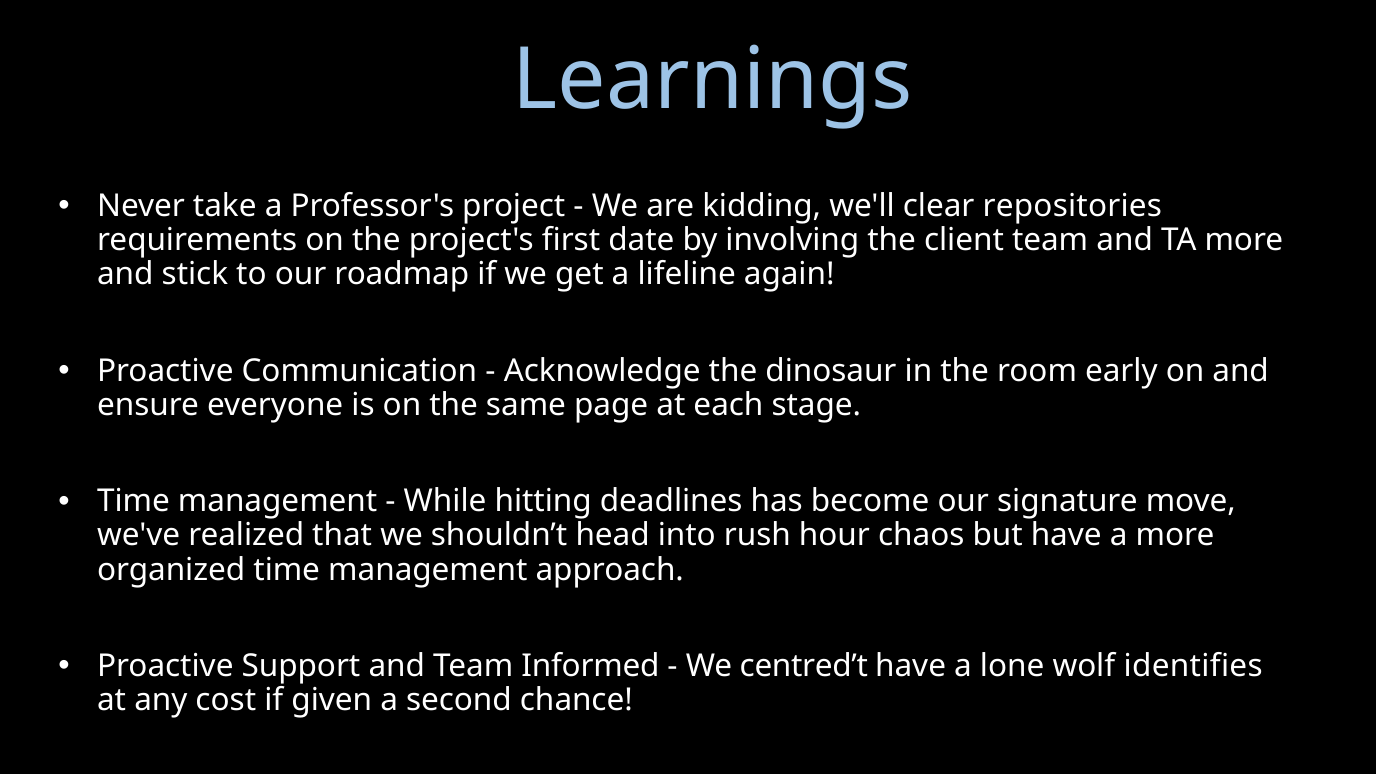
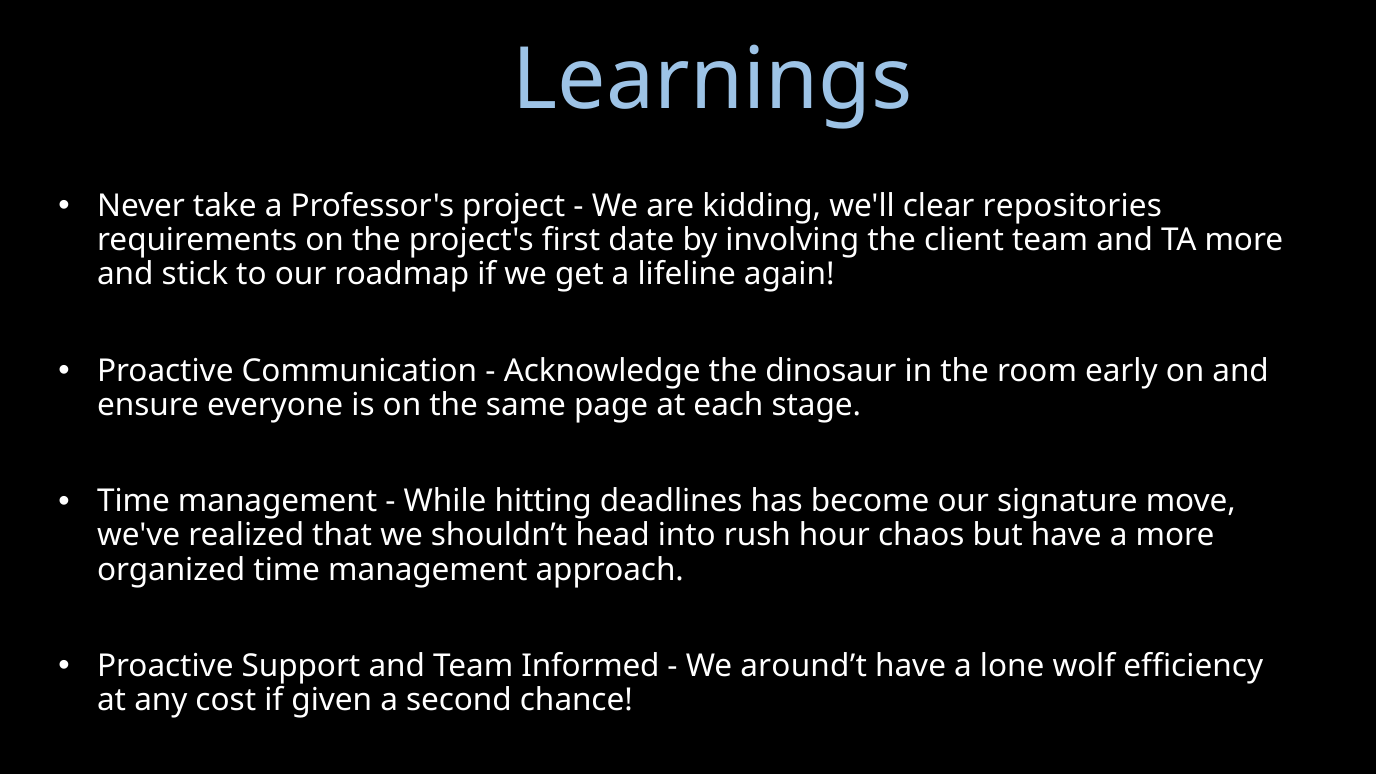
centred’t: centred’t -> around’t
identifies: identifies -> efficiency
